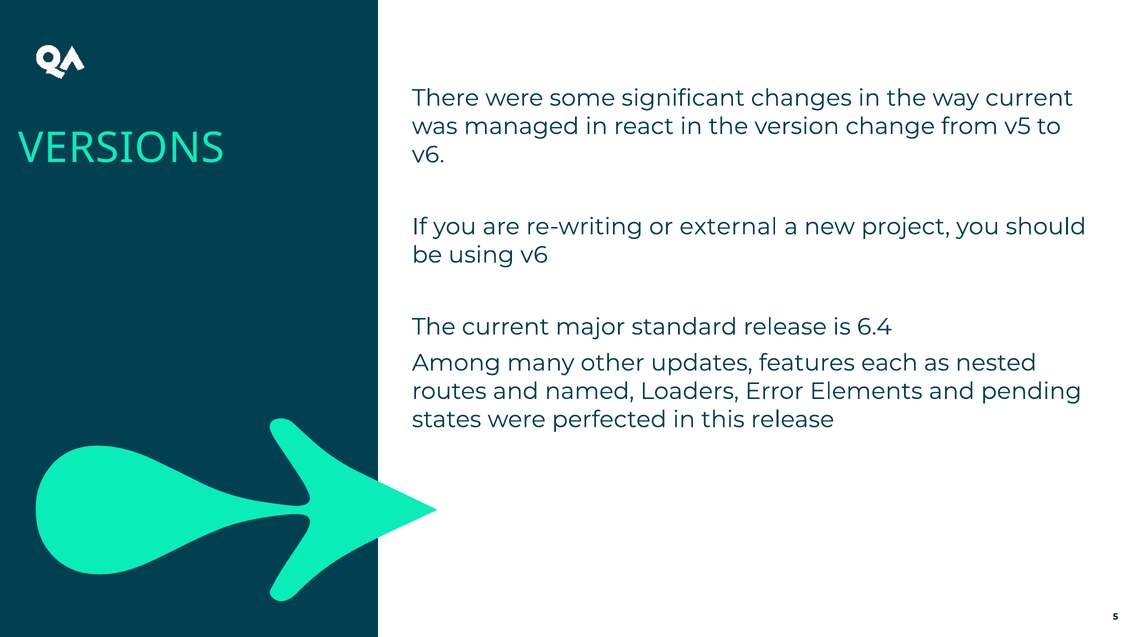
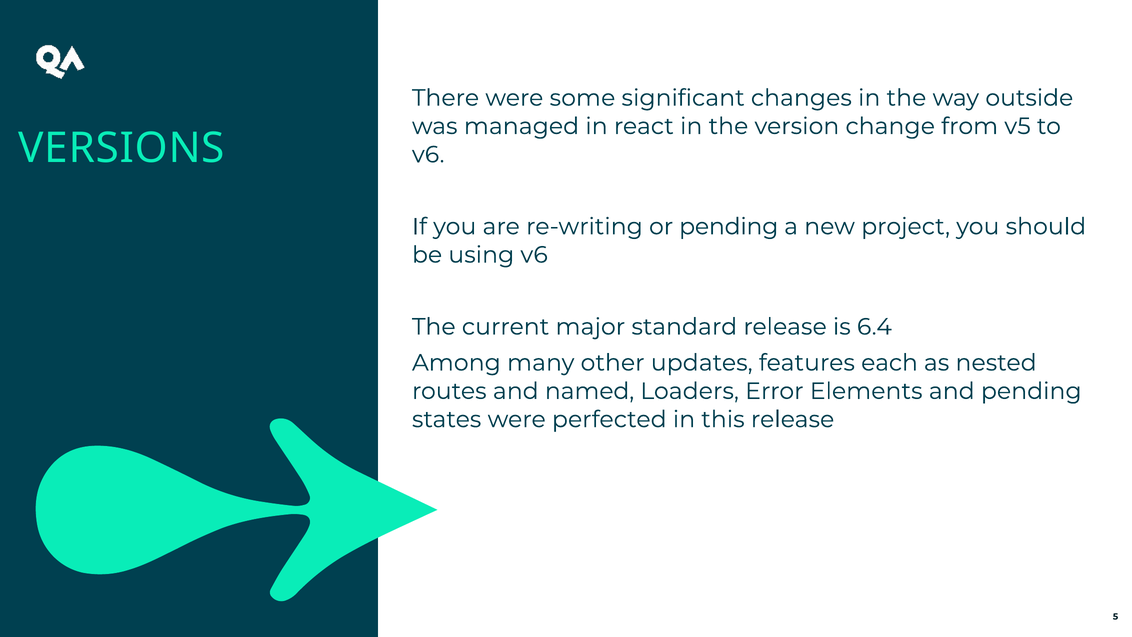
way current: current -> outside
or external: external -> pending
